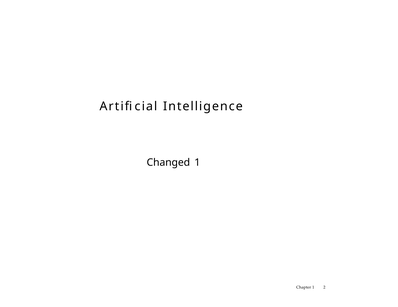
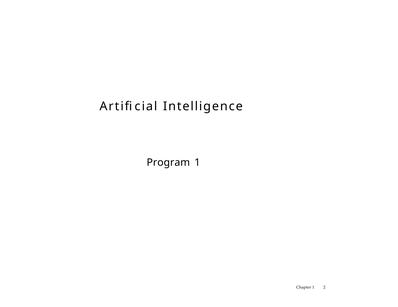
Changed: Changed -> Program
